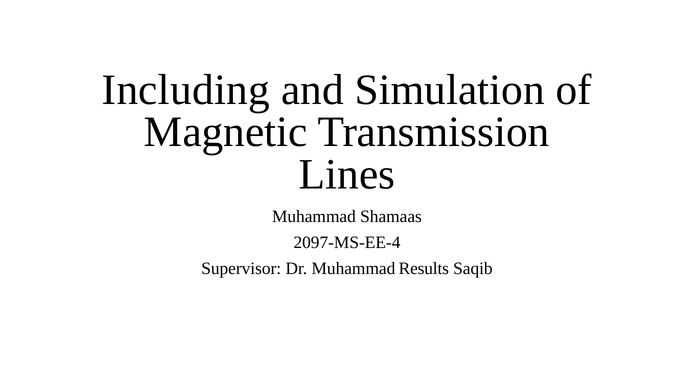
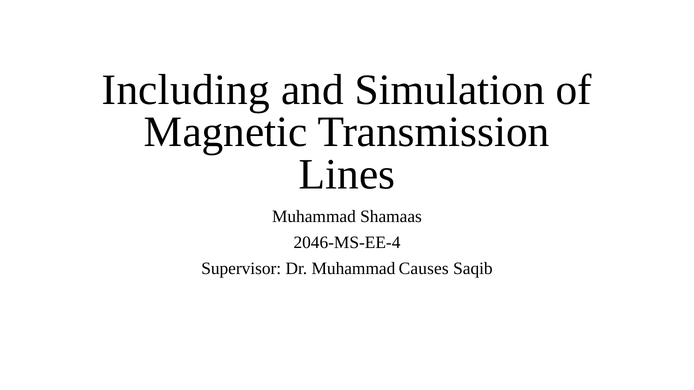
2097-MS-EE-4: 2097-MS-EE-4 -> 2046-MS-EE-4
Results: Results -> Causes
